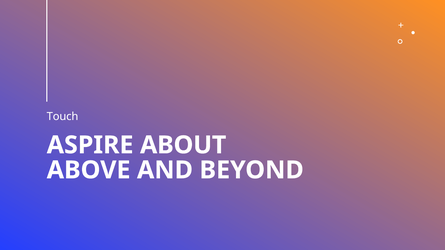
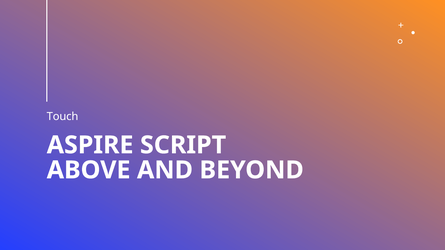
ABOUT: ABOUT -> SCRIPT
